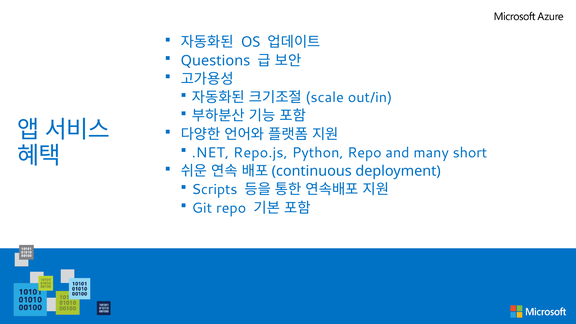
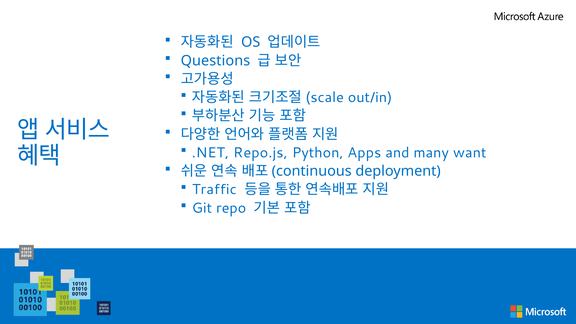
Python Repo: Repo -> Apps
short: short -> want
Scripts: Scripts -> Traffic
